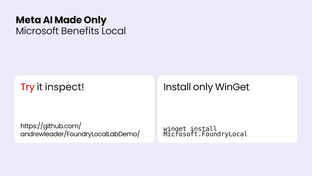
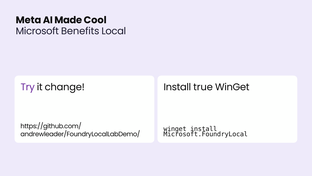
Made Only: Only -> Cool
Try colour: red -> purple
inspect: inspect -> change
Install only: only -> true
